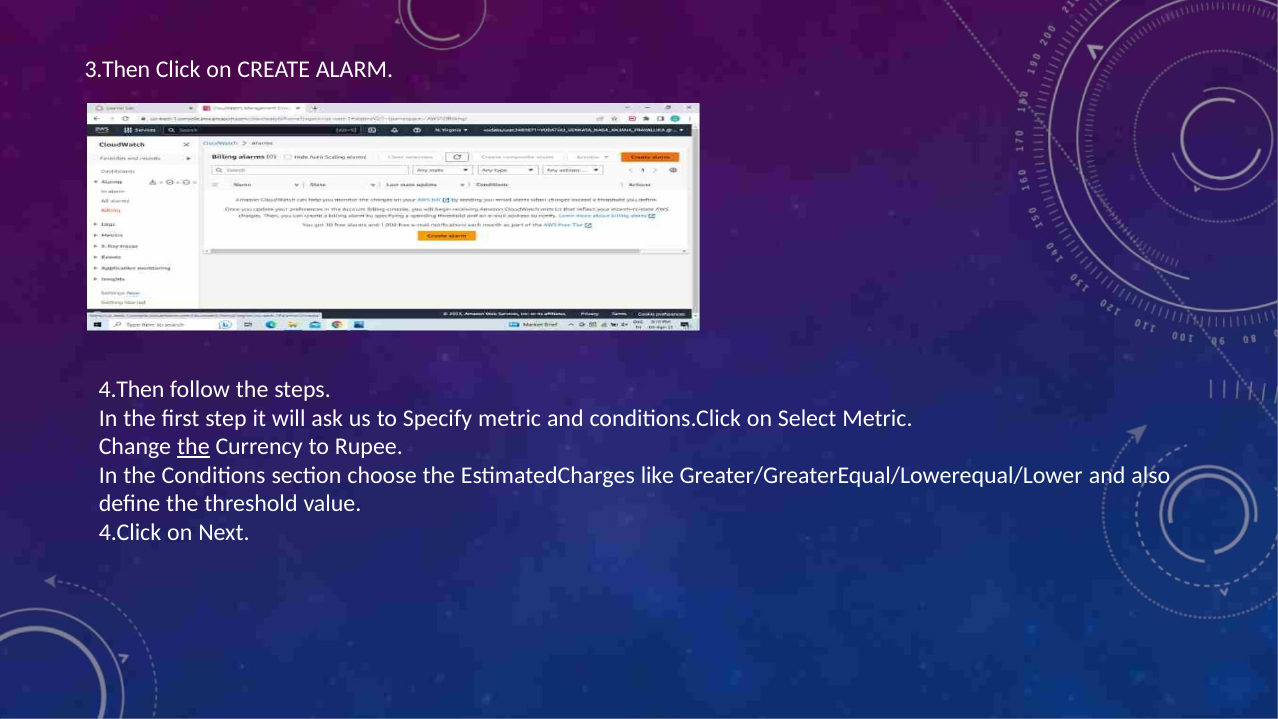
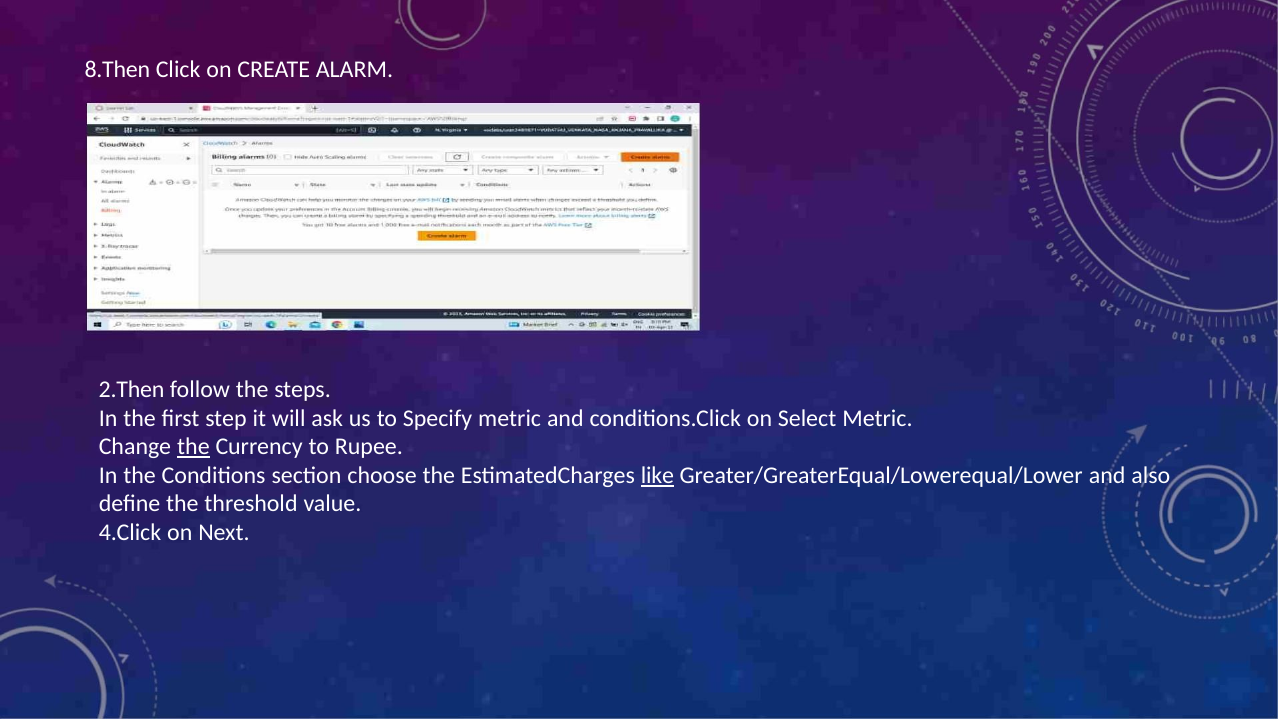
3.Then: 3.Then -> 8.Then
4.Then: 4.Then -> 2.Then
like underline: none -> present
